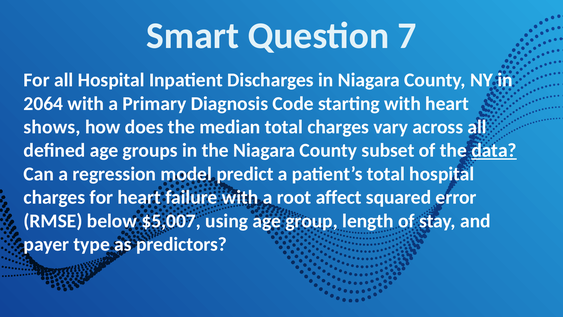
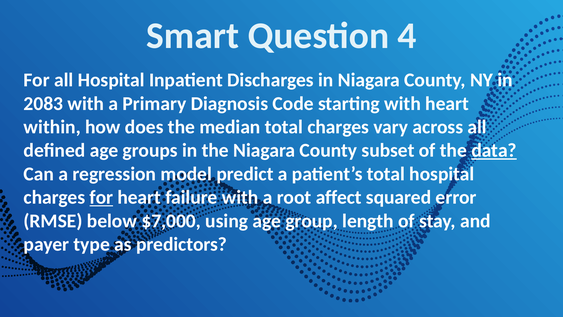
7: 7 -> 4
2064: 2064 -> 2083
shows: shows -> within
for at (101, 197) underline: none -> present
$5,007: $5,007 -> $7,000
